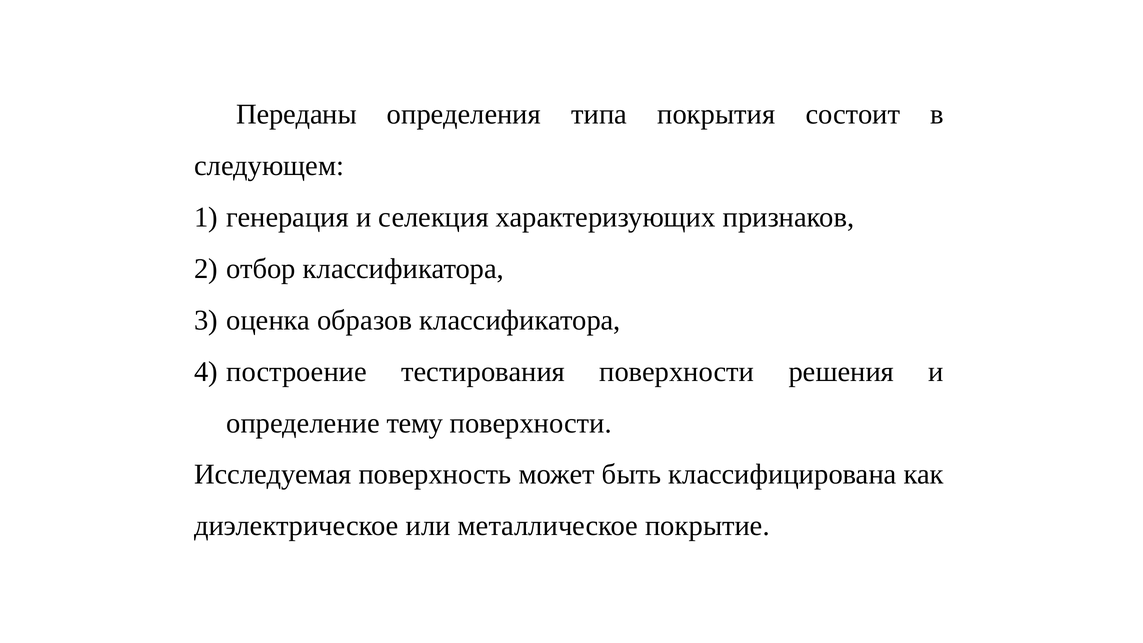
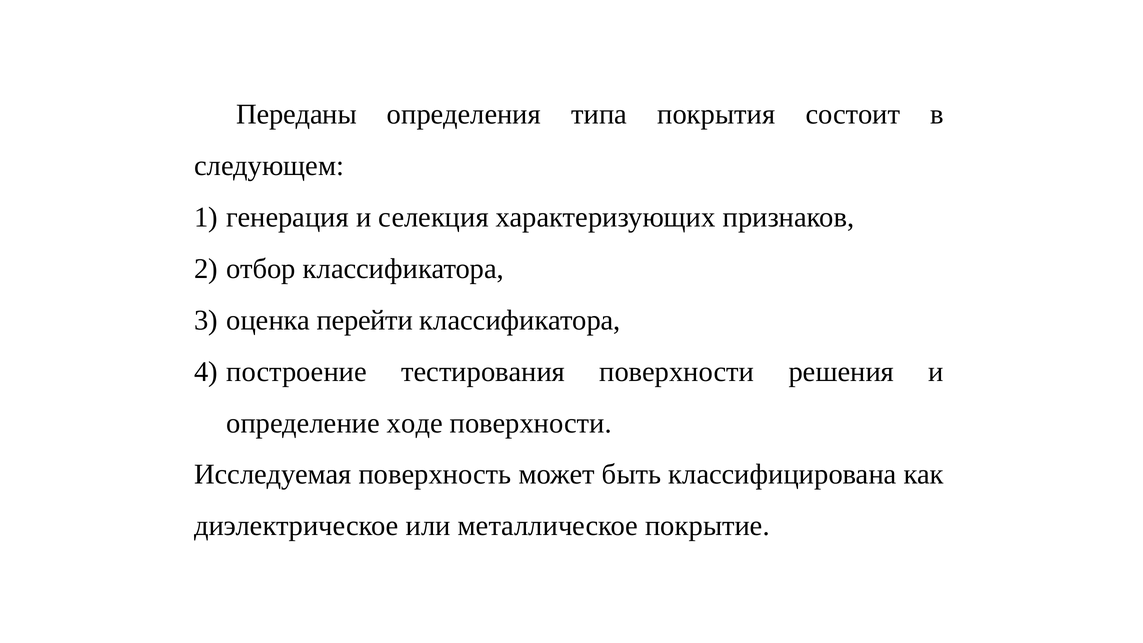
образов: образов -> перейти
тему: тему -> ходе
